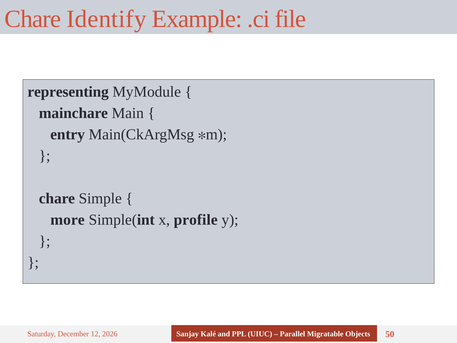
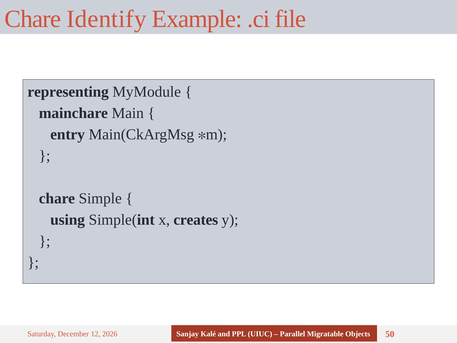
more: more -> using
profile: profile -> creates
